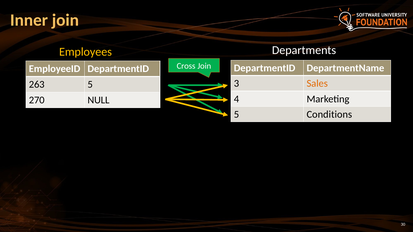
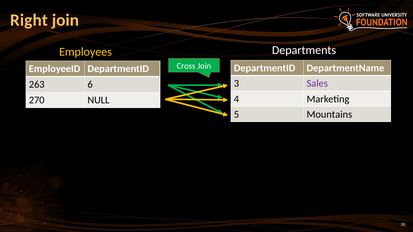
Inner: Inner -> Right
Sales colour: orange -> purple
263 5: 5 -> 6
Conditions: Conditions -> Mountains
